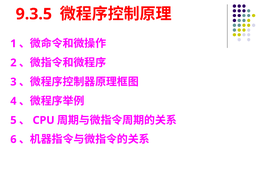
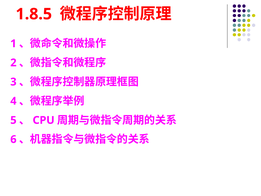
9.3.5: 9.3.5 -> 1.8.5
